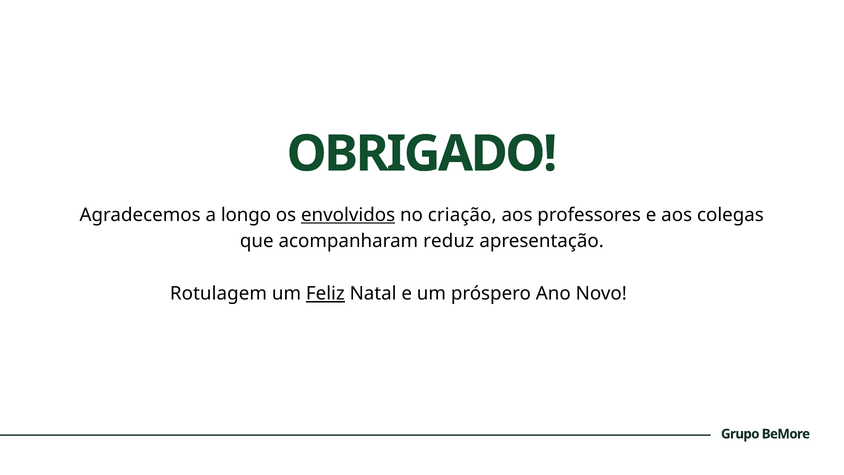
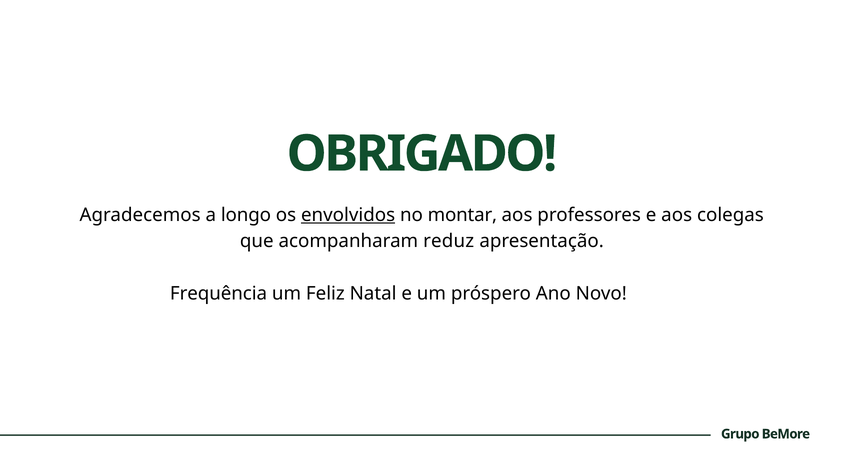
criação: criação -> montar
Rotulagem: Rotulagem -> Frequência
Feliz underline: present -> none
